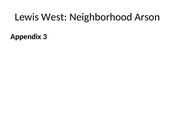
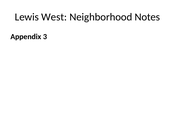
Arson: Arson -> Notes
